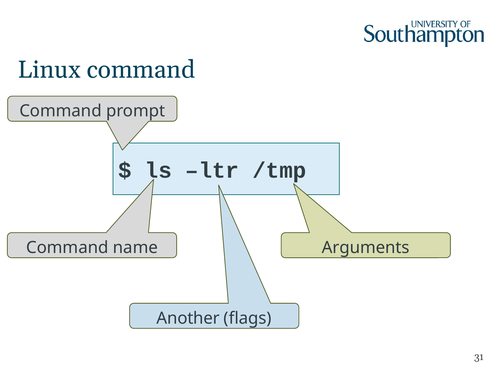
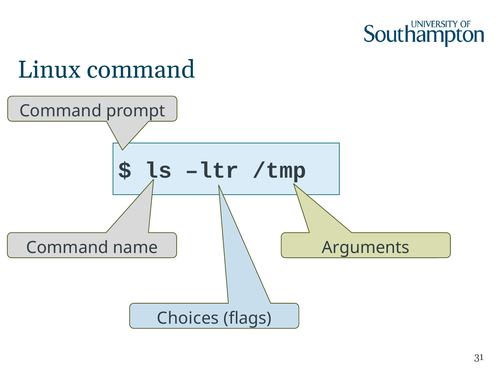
Another: Another -> Choices
